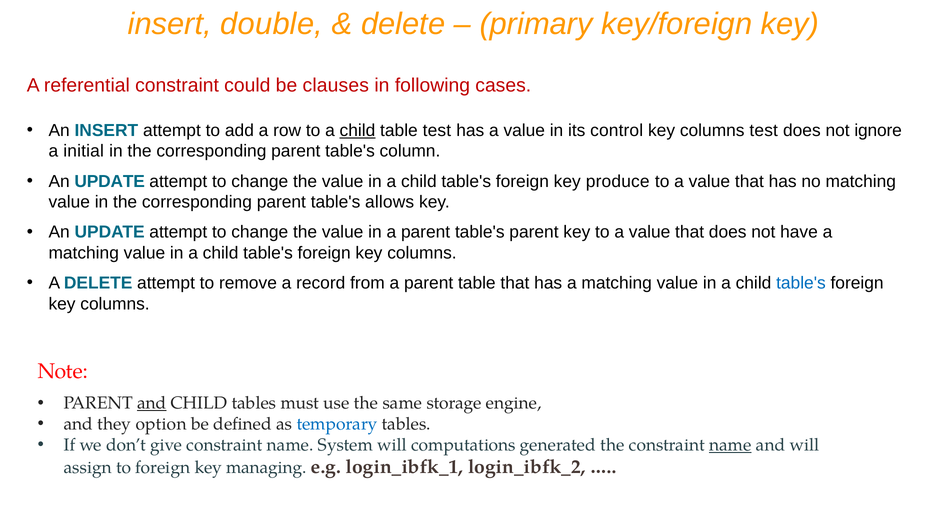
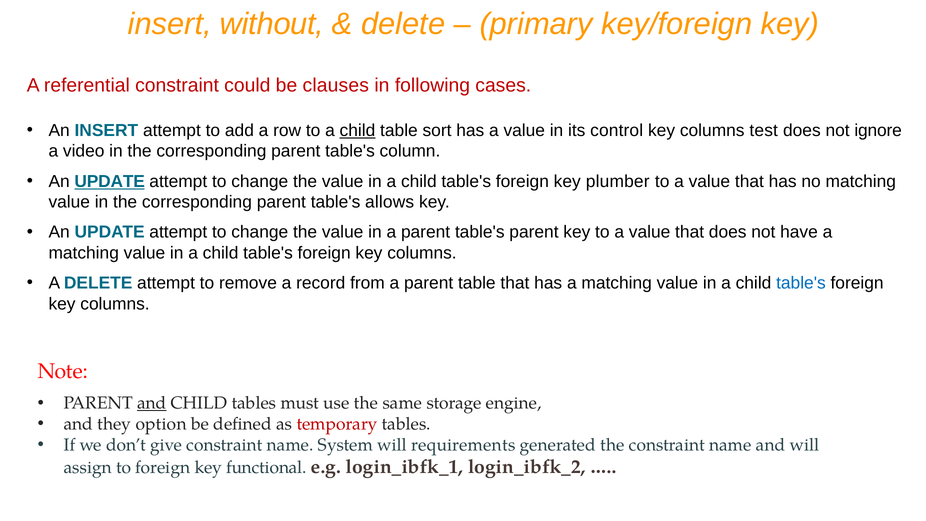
double: double -> without
table test: test -> sort
initial: initial -> video
UPDATE at (110, 181) underline: none -> present
produce: produce -> plumber
temporary colour: blue -> red
computations: computations -> requirements
name at (730, 445) underline: present -> none
managing: managing -> functional
